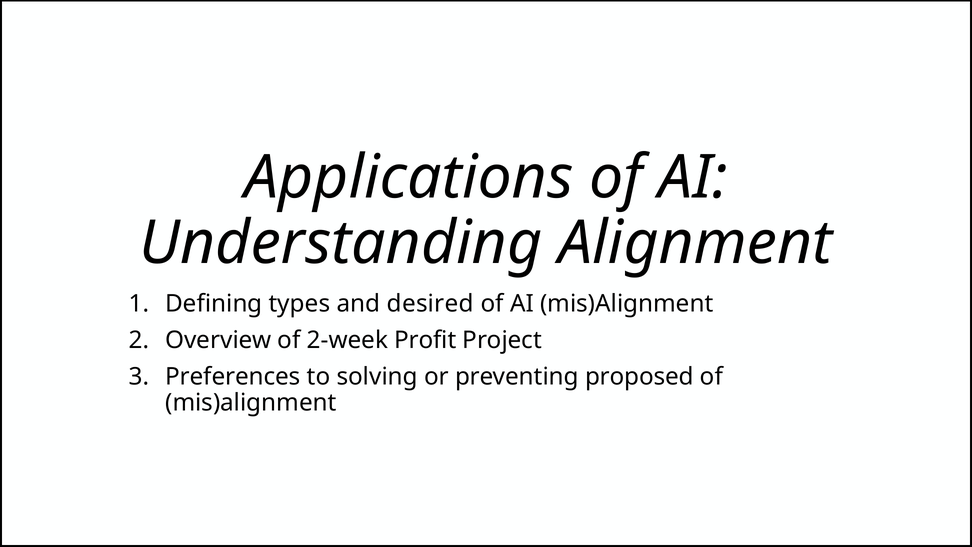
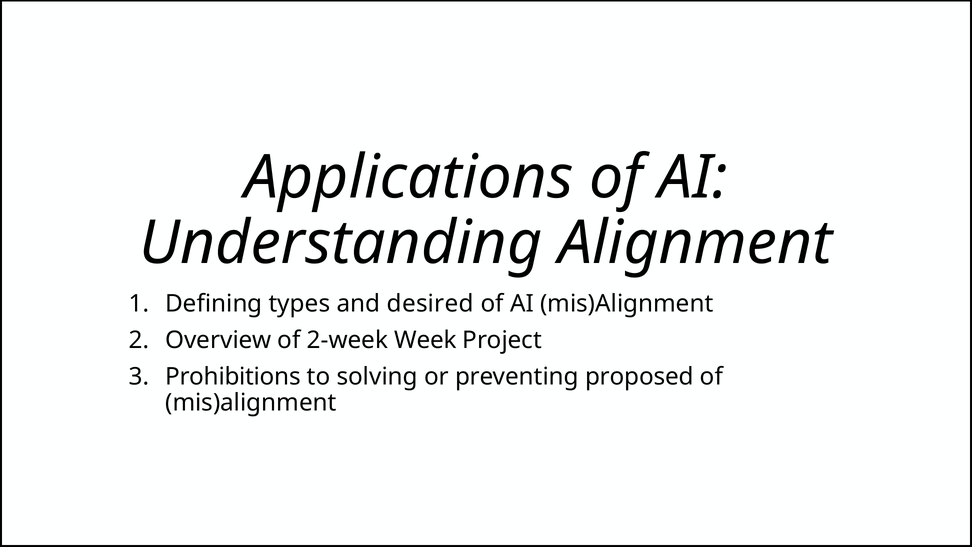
Profit: Profit -> Week
Preferences: Preferences -> Prohibitions
